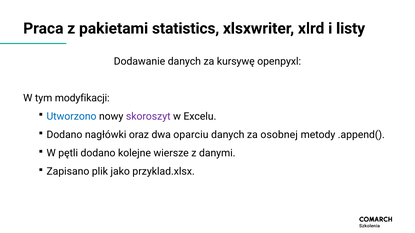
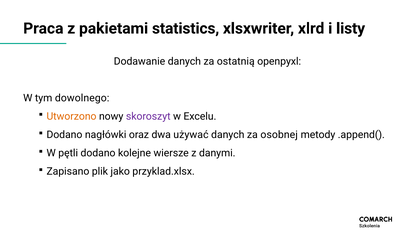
kursywę: kursywę -> ostatnią
modyfikacji: modyfikacji -> dowolnego
Utworzono colour: blue -> orange
oparciu: oparciu -> używać
